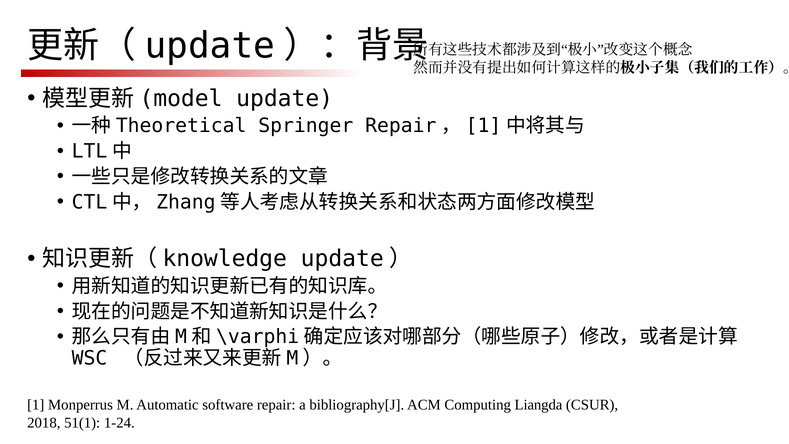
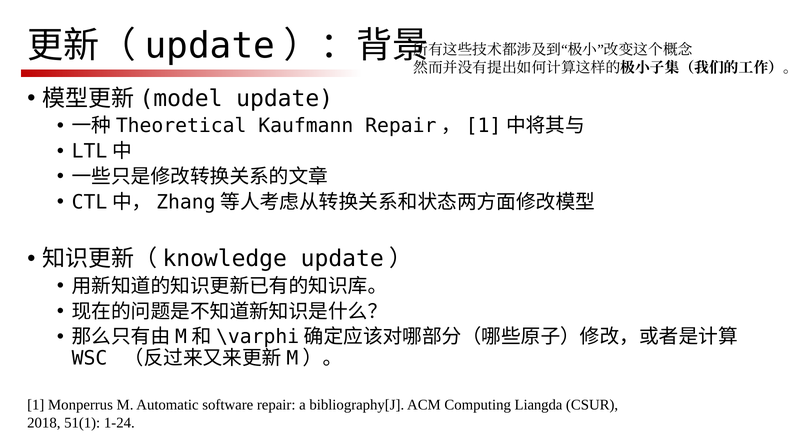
Springer: Springer -> Kaufmann
